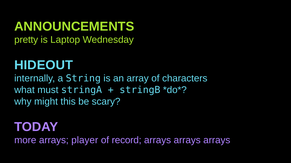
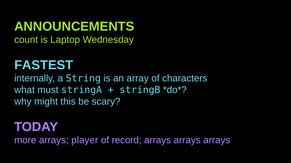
pretty: pretty -> count
HIDEOUT: HIDEOUT -> FASTEST
